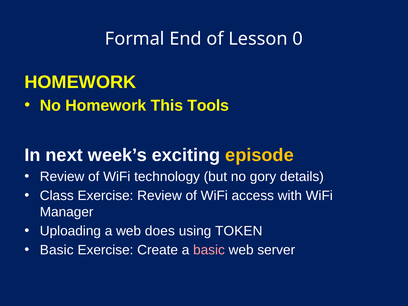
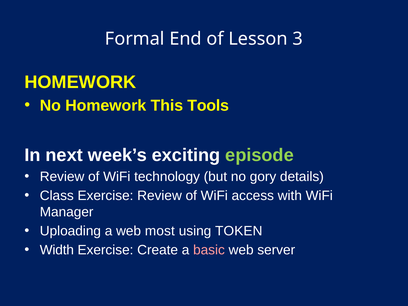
0: 0 -> 3
episode colour: yellow -> light green
does: does -> most
Basic at (57, 250): Basic -> Width
